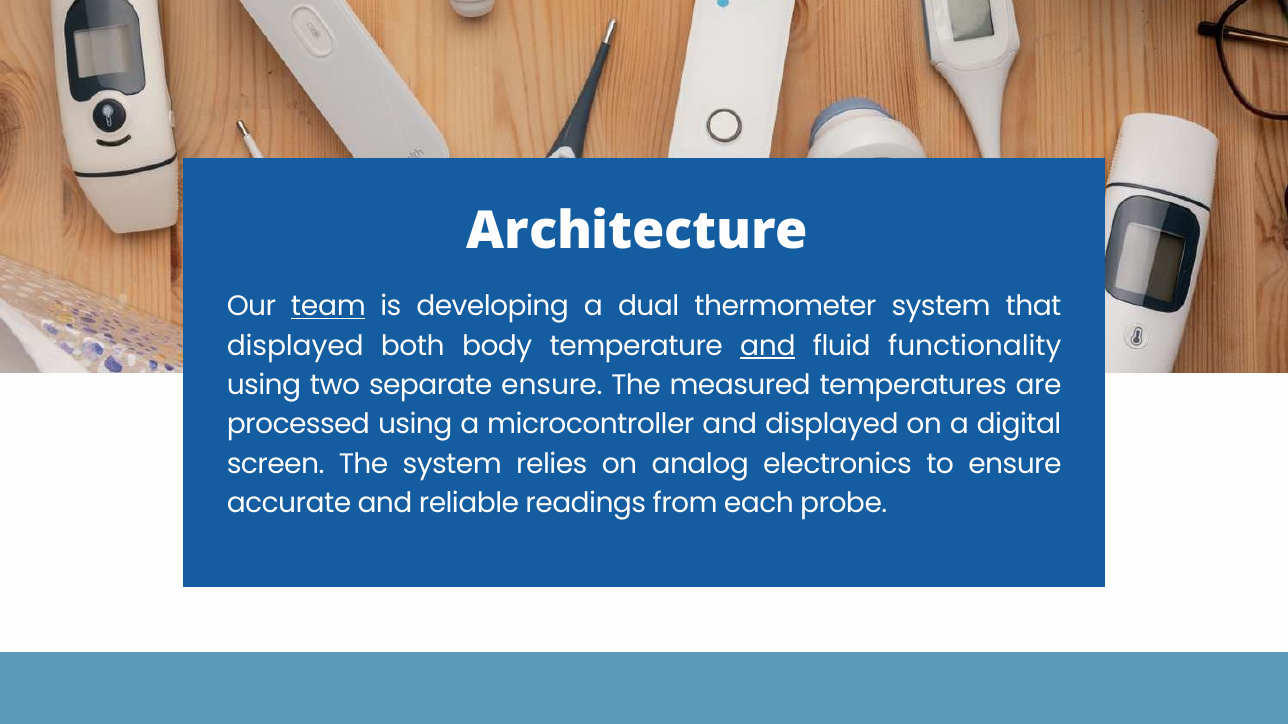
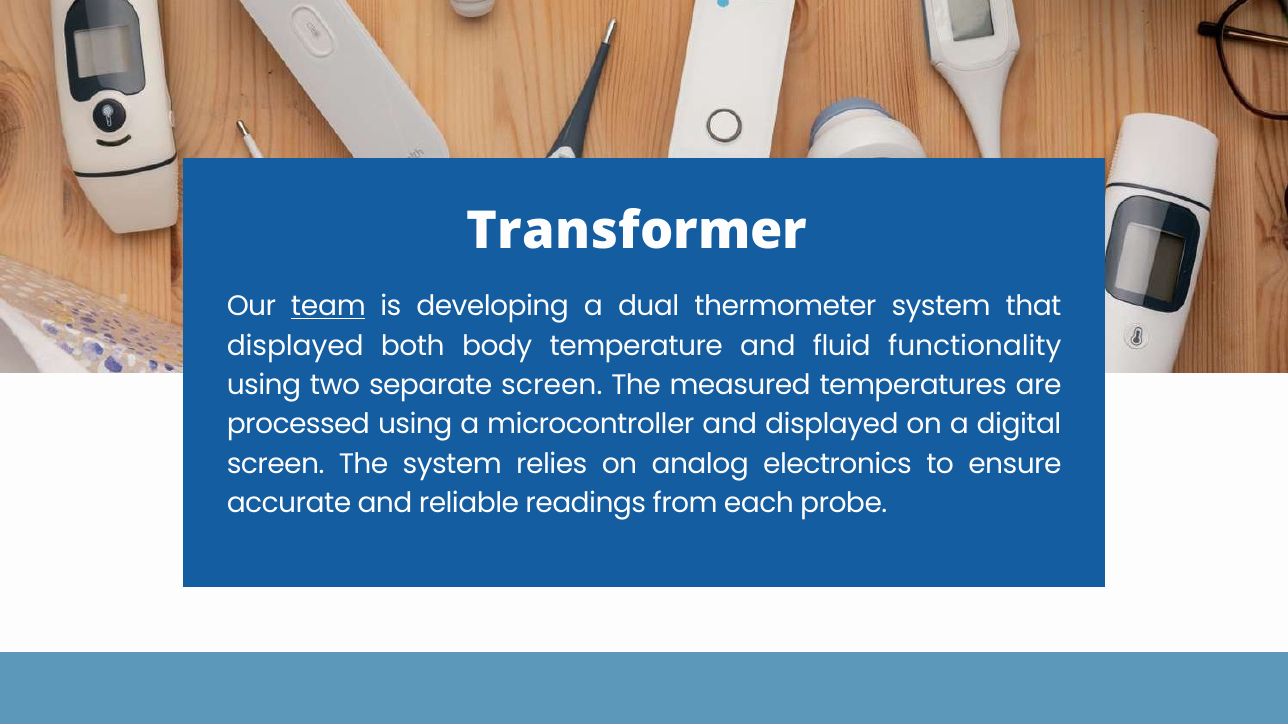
Architecture: Architecture -> Transformer
and at (768, 346) underline: present -> none
separate ensure: ensure -> screen
